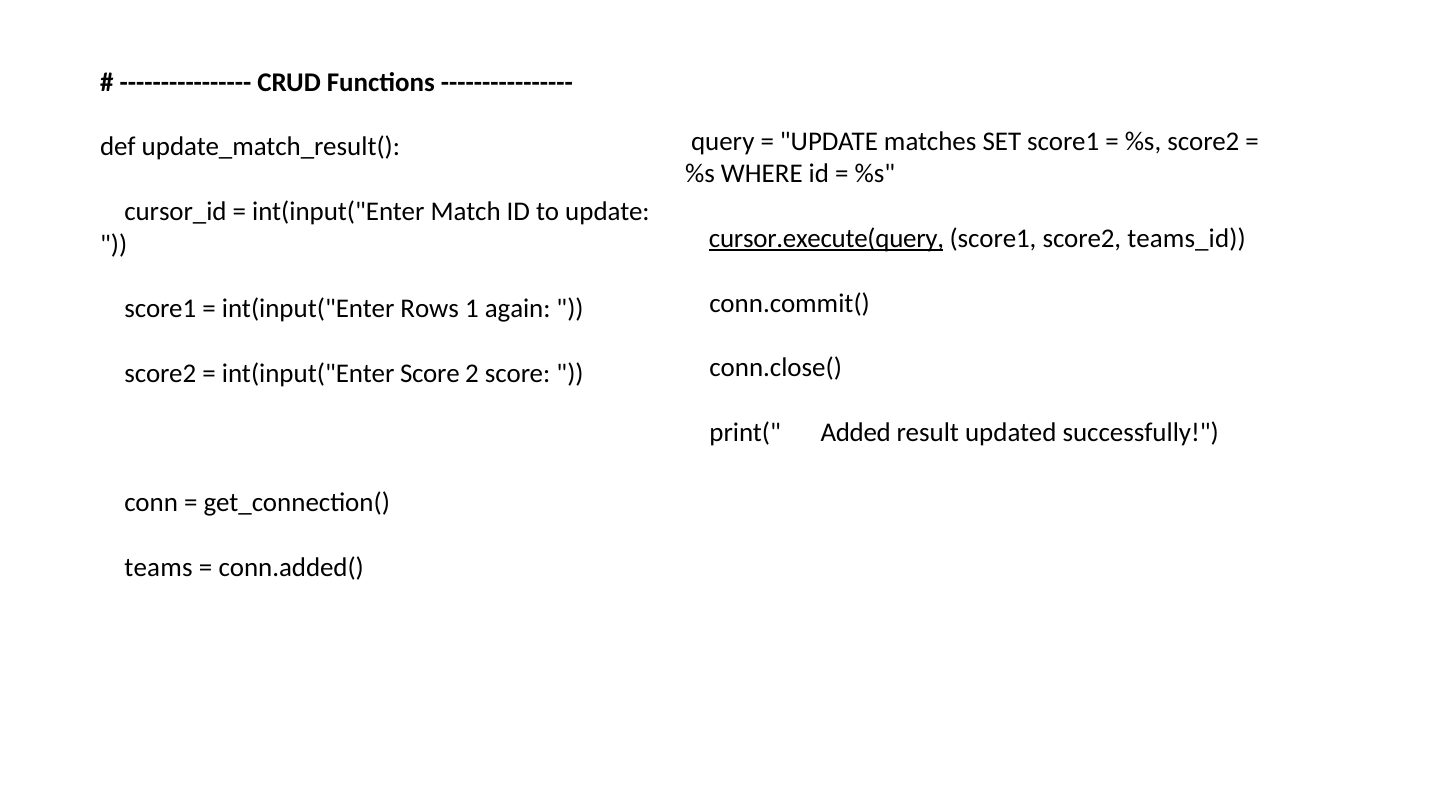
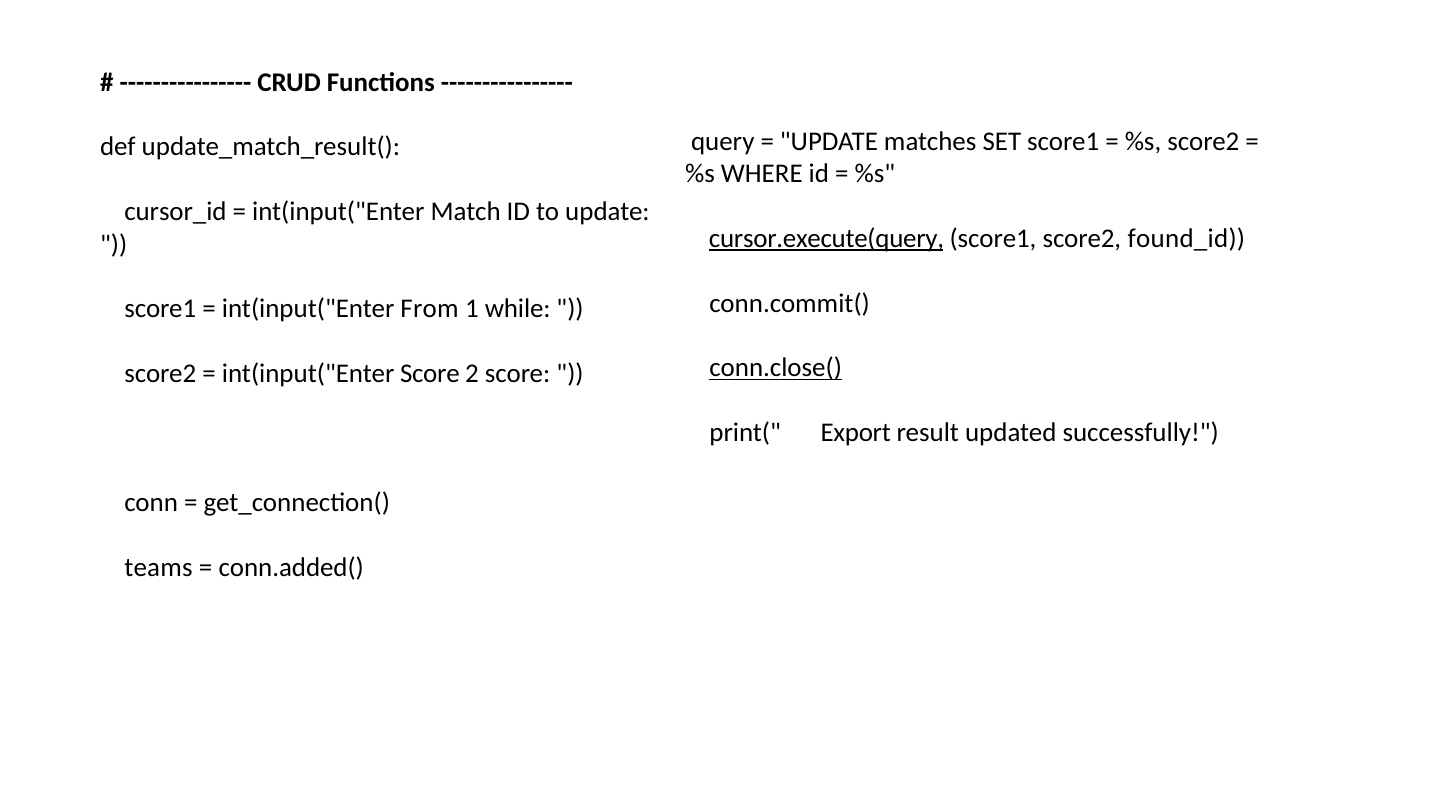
teams_id: teams_id -> found_id
Rows: Rows -> From
again: again -> while
conn.close( underline: none -> present
Added: Added -> Export
